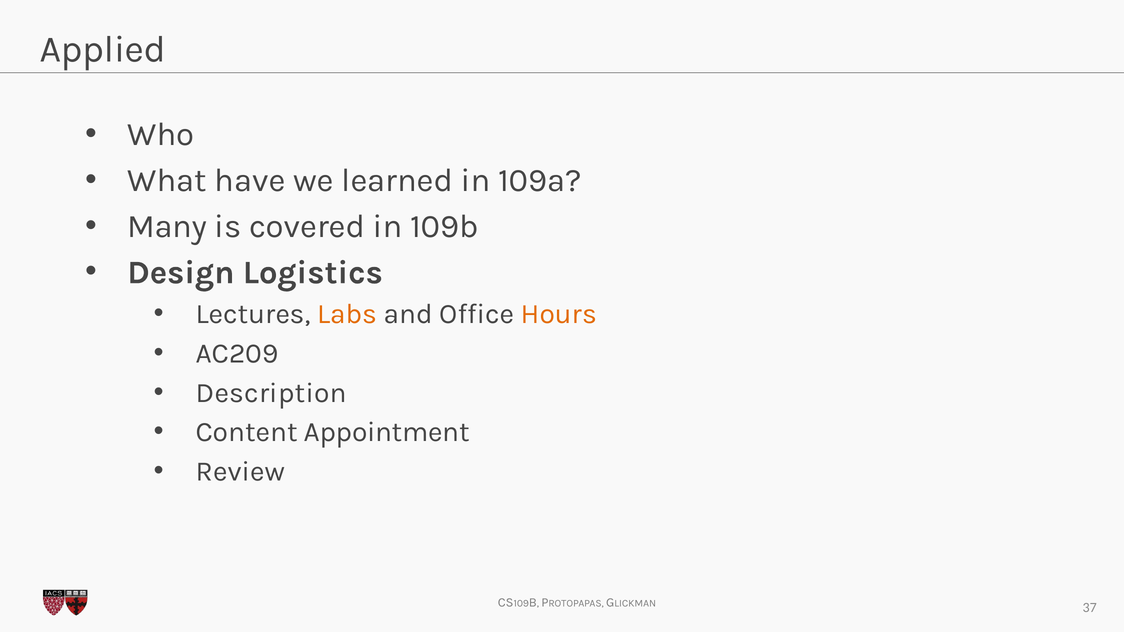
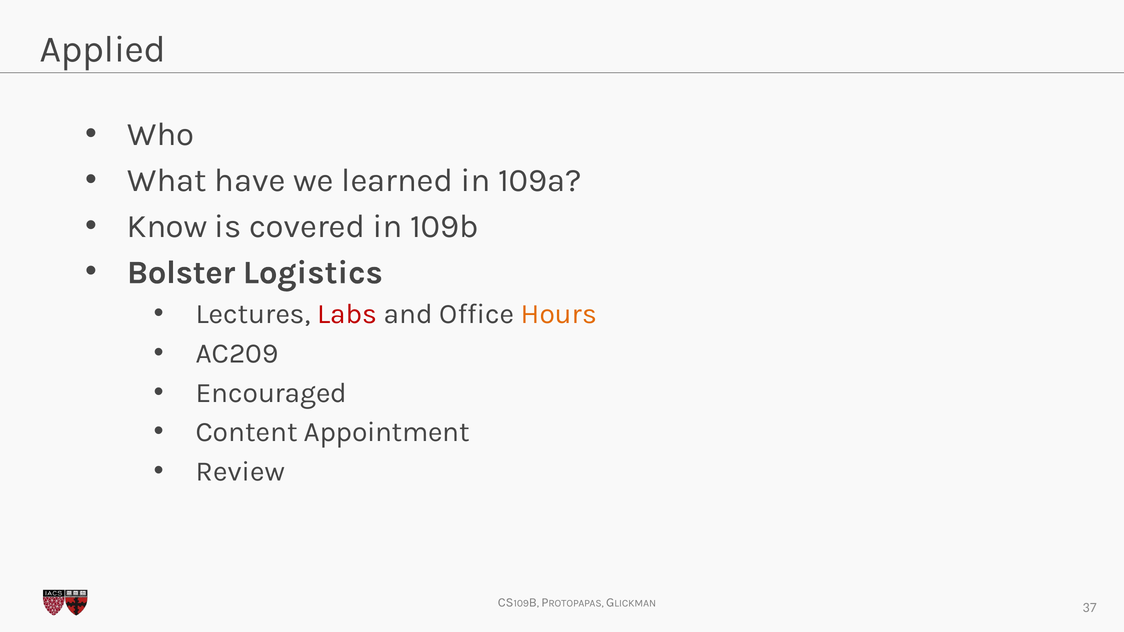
Many: Many -> Know
Design: Design -> Bolster
Labs colour: orange -> red
Description: Description -> Encouraged
